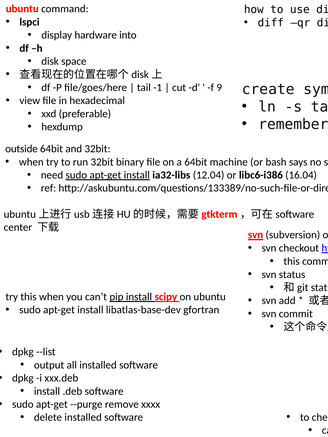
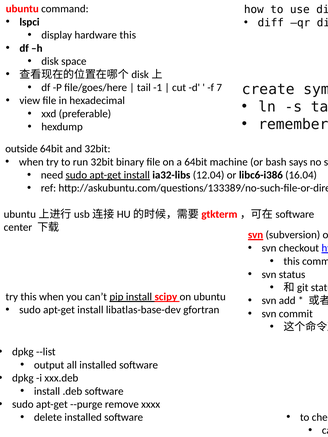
hardware into: into -> this
9: 9 -> 7
